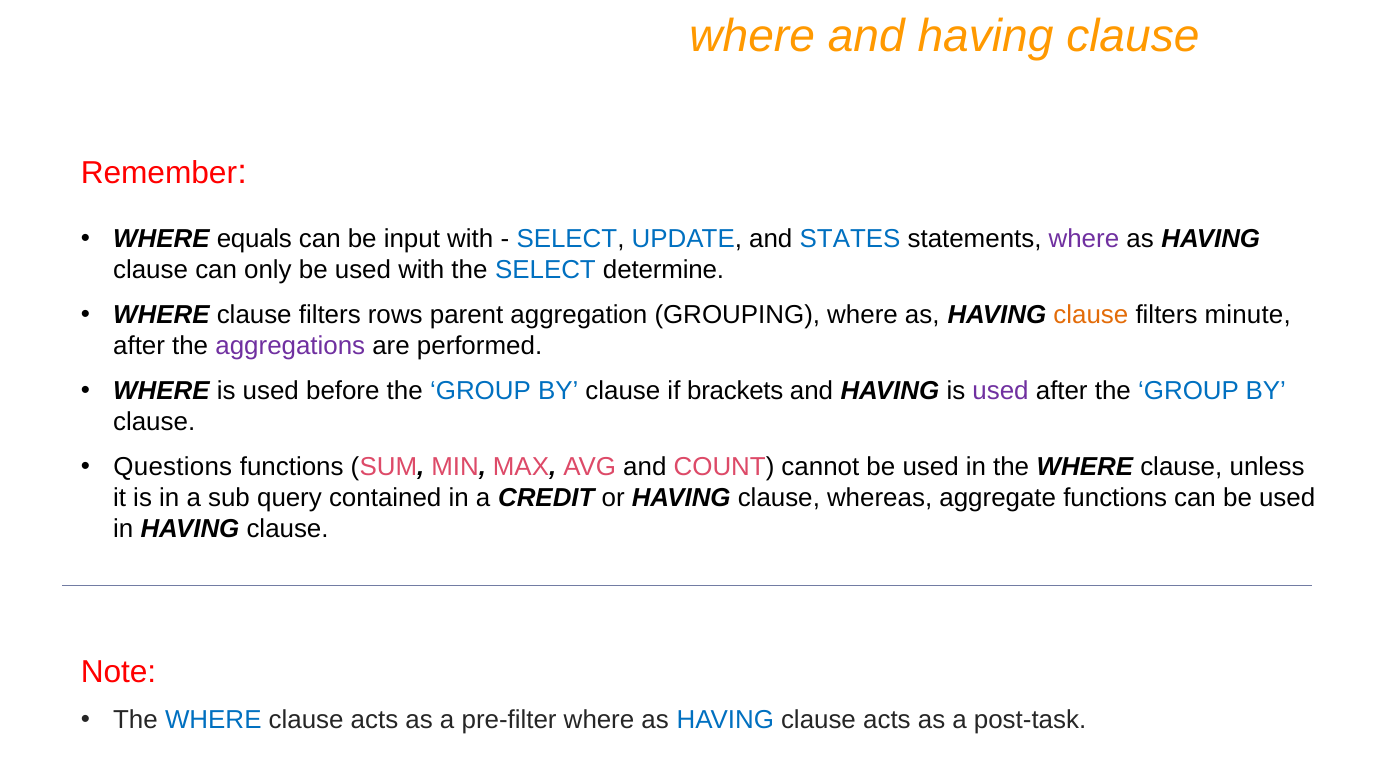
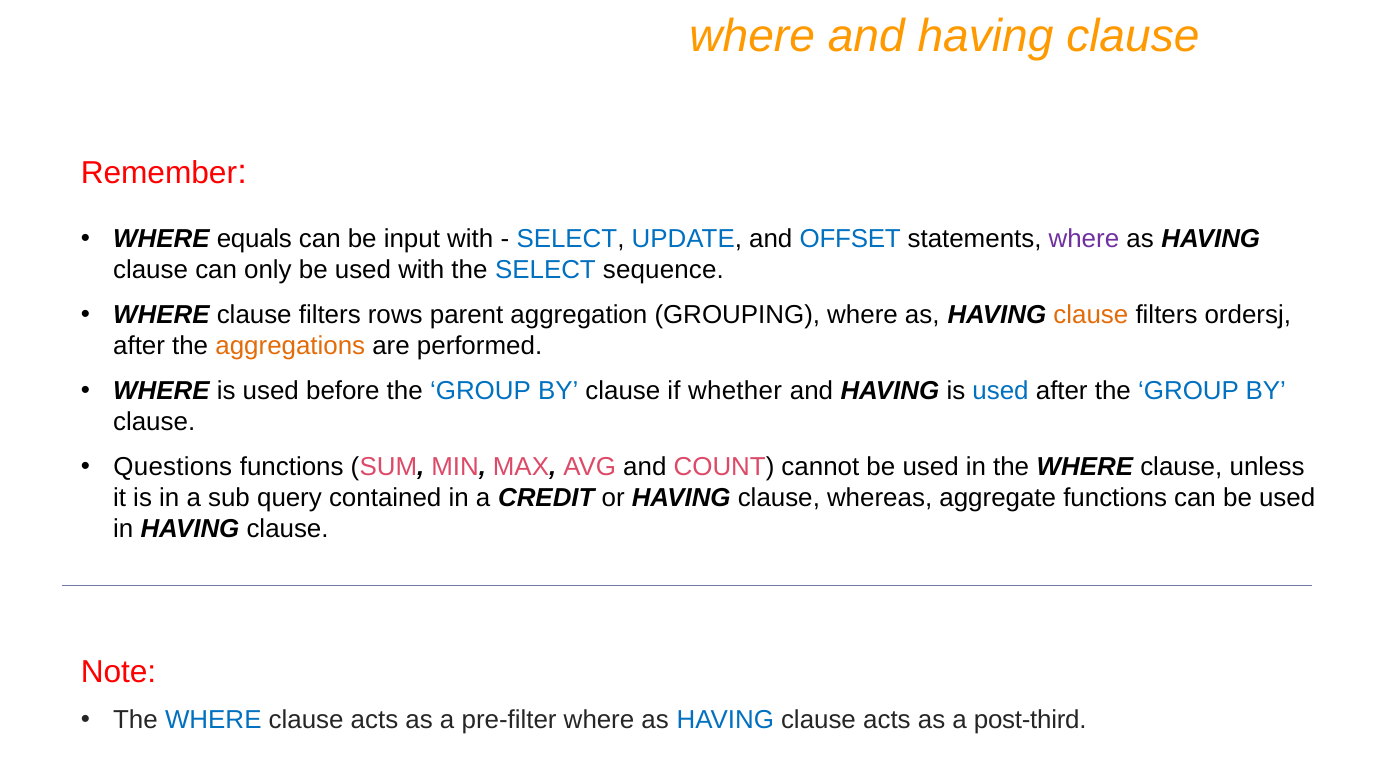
STATES: STATES -> OFFSET
determine: determine -> sequence
minute: minute -> ordersj
aggregations colour: purple -> orange
brackets: brackets -> whether
used at (1001, 391) colour: purple -> blue
post-task: post-task -> post-third
